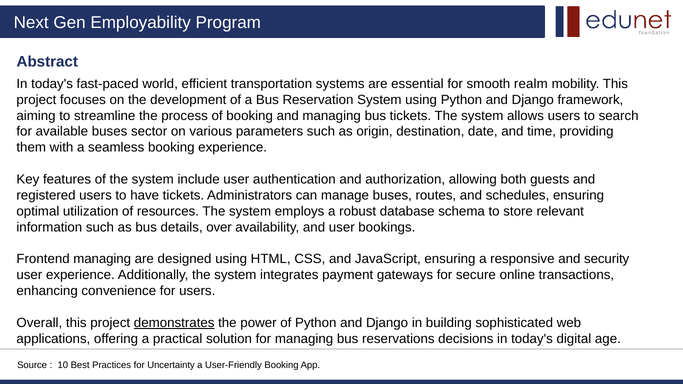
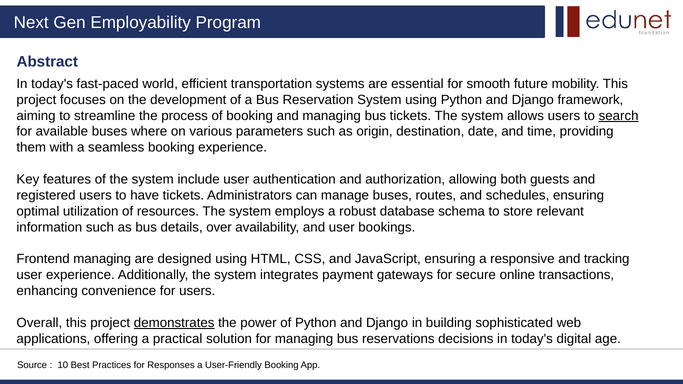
realm: realm -> future
search underline: none -> present
sector: sector -> where
security: security -> tracking
Uncertainty: Uncertainty -> Responses
